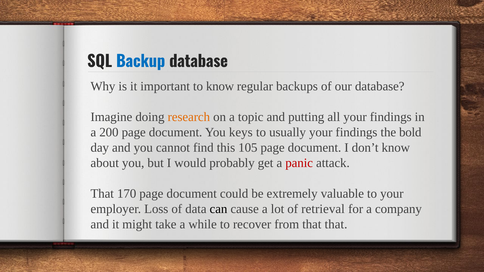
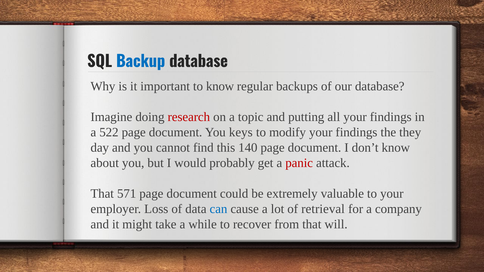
research colour: orange -> red
200: 200 -> 522
usually: usually -> modify
bold: bold -> they
105: 105 -> 140
170: 170 -> 571
can colour: black -> blue
that that: that -> will
